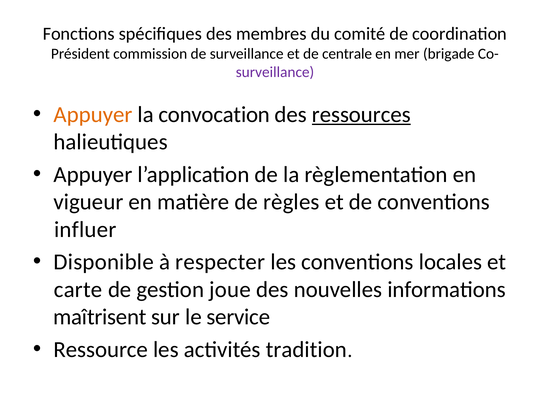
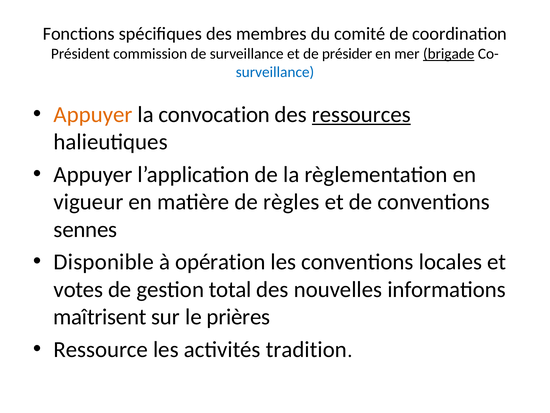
centrale: centrale -> présider
brigade underline: none -> present
surveillance at (275, 72) colour: purple -> blue
influer: influer -> sennes
respecter: respecter -> opération
carte: carte -> votes
joue: joue -> total
service: service -> prières
